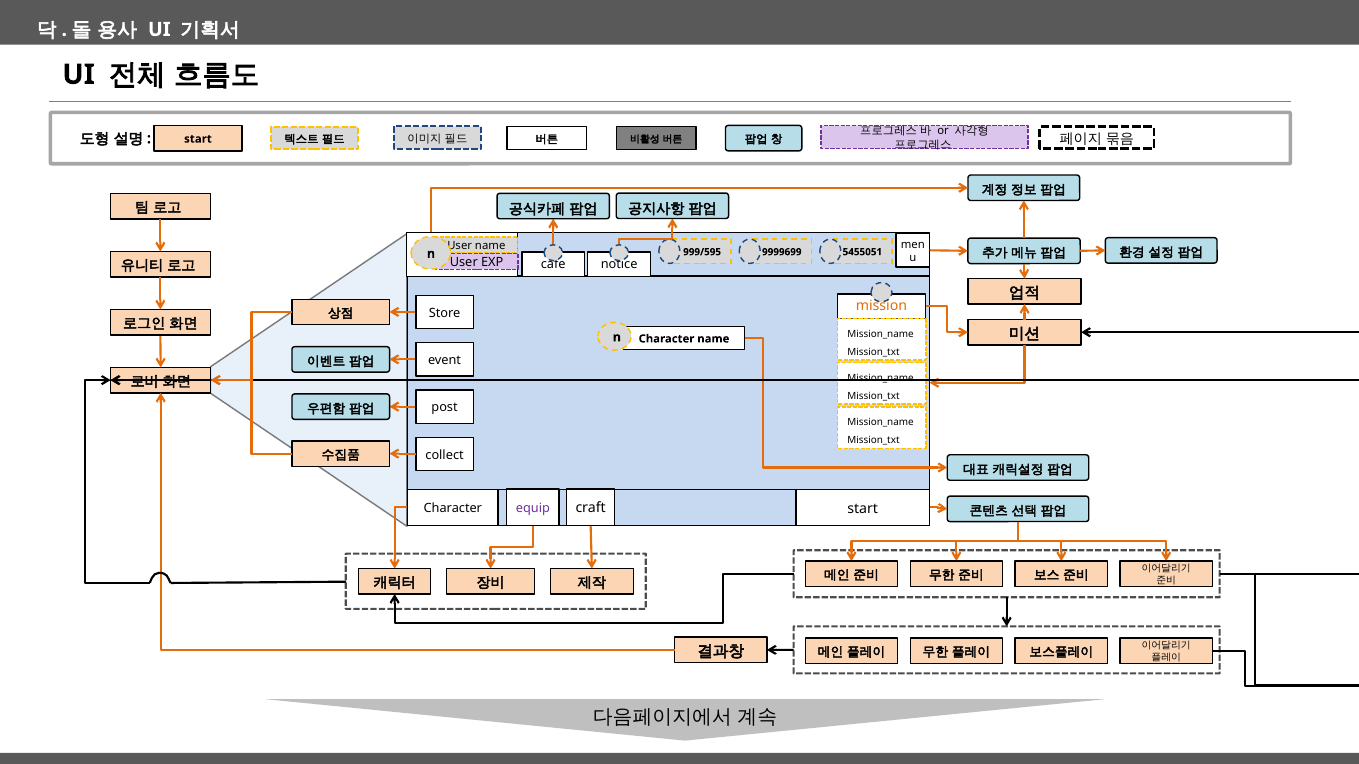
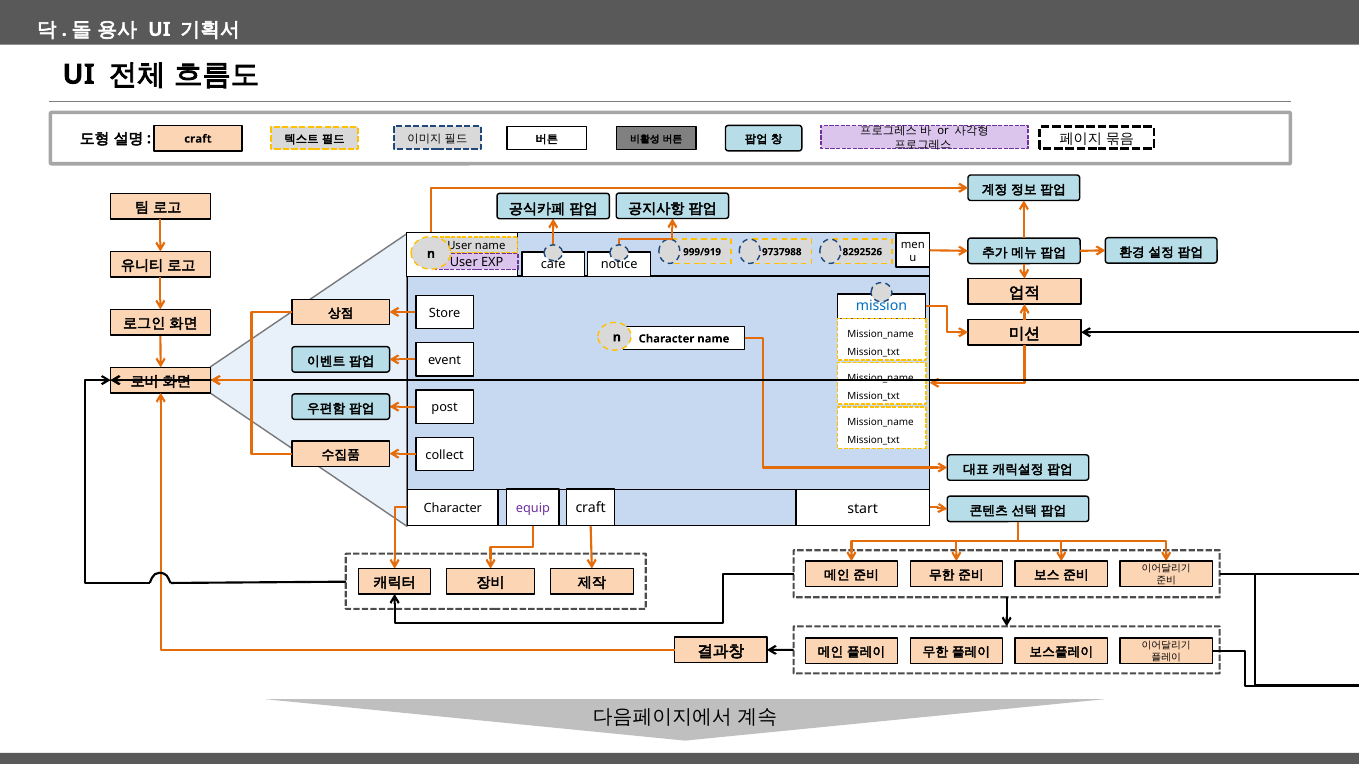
start at (198, 139): start -> craft
999/595: 999/595 -> 999/919
9999699: 9999699 -> 9737988
5455051: 5455051 -> 8292526
mission colour: orange -> blue
